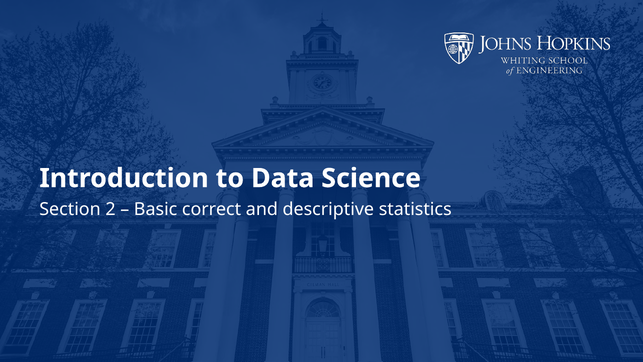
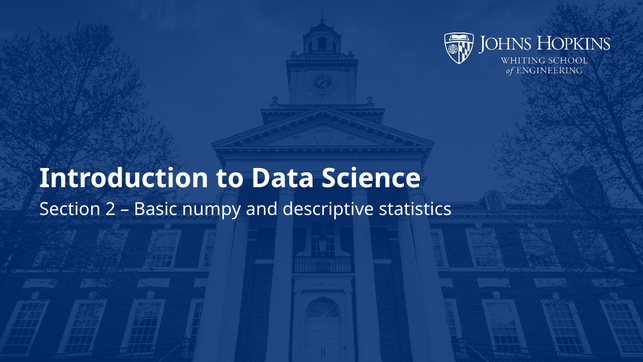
correct: correct -> numpy
